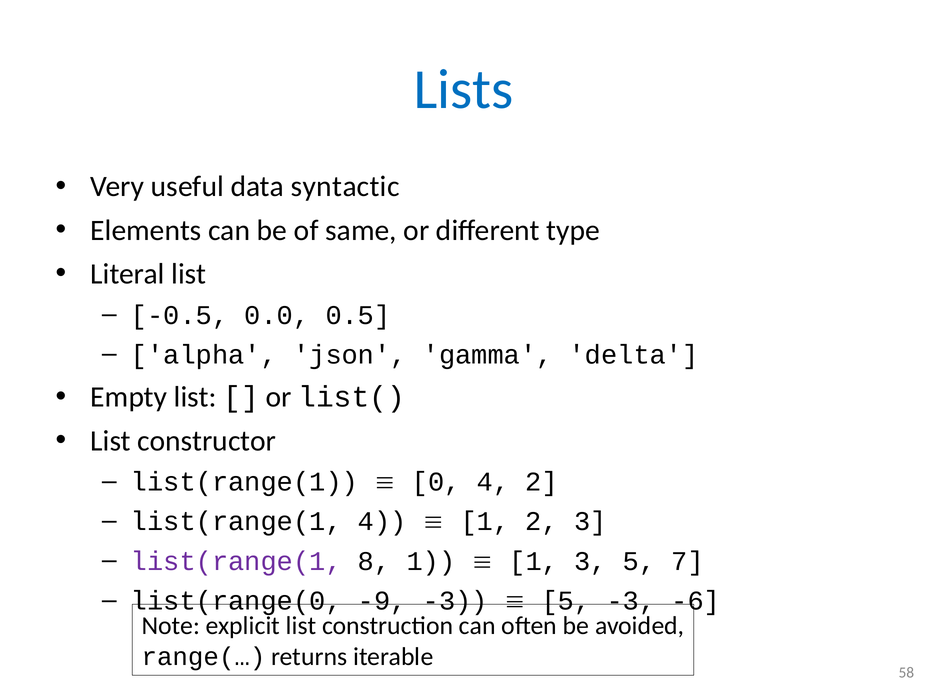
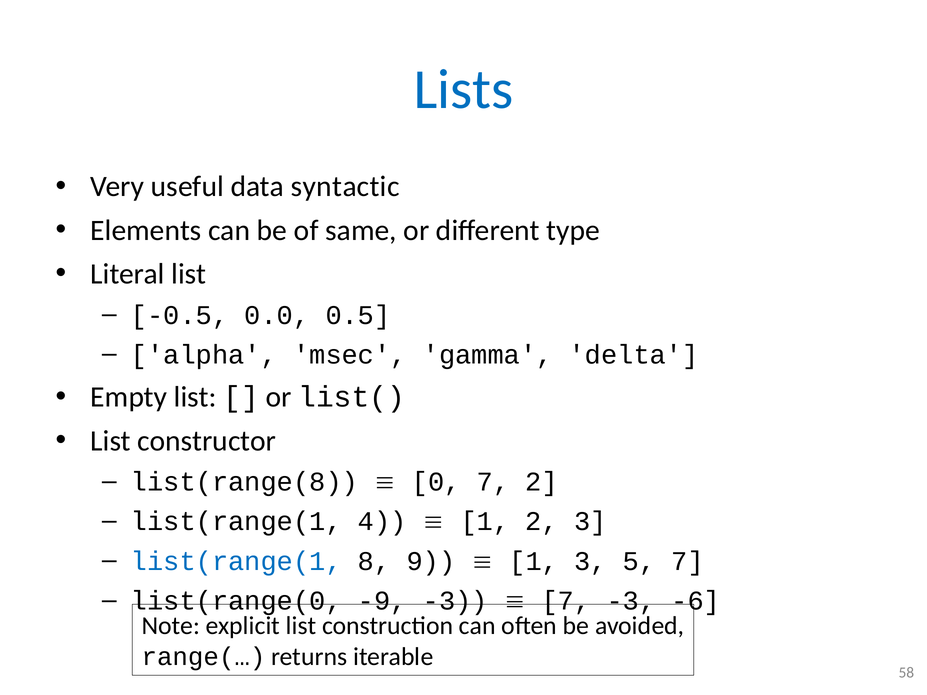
json: json -> msec
list(range(1 at (244, 482): list(range(1 -> list(range(8
0 4: 4 -> 7
list(range(1 at (236, 561) colour: purple -> blue
8 1: 1 -> 9
5 at (566, 601): 5 -> 7
